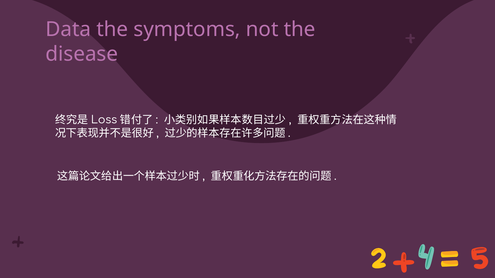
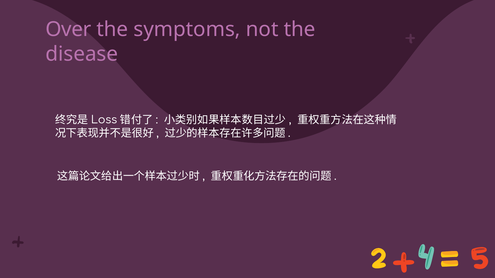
Data: Data -> Over
